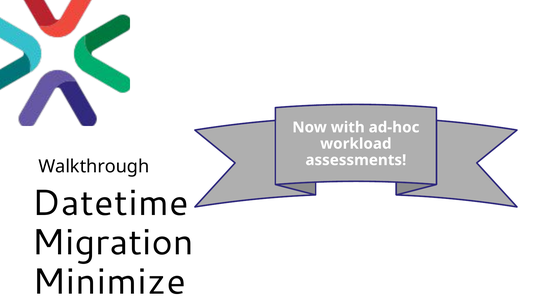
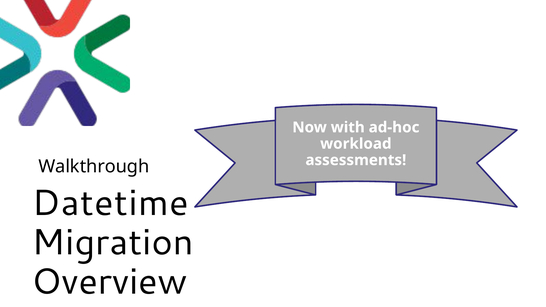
Minimize: Minimize -> Overview
